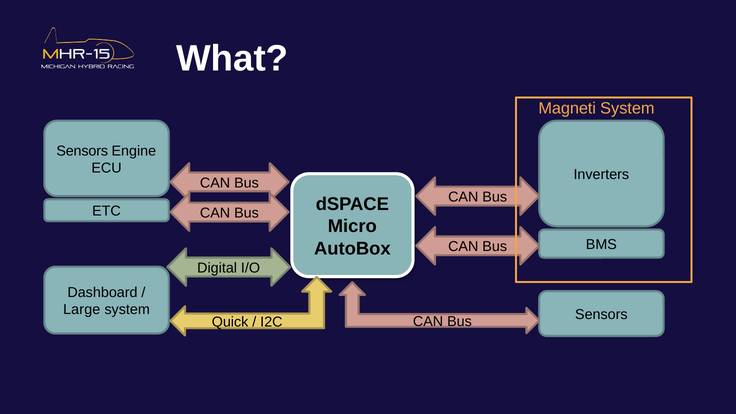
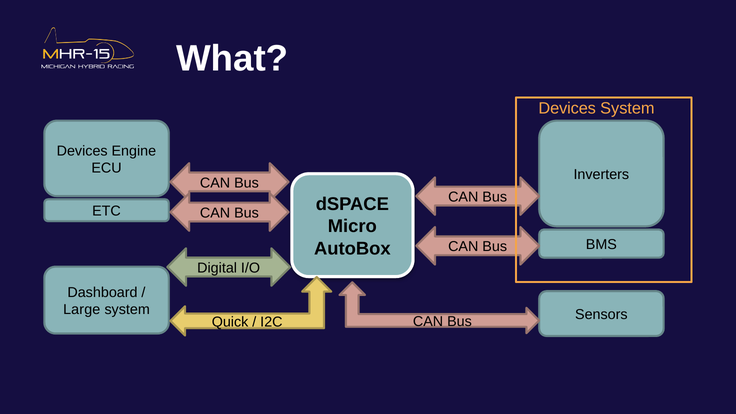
Magneti at (567, 109): Magneti -> Devices
Sensors at (82, 151): Sensors -> Devices
